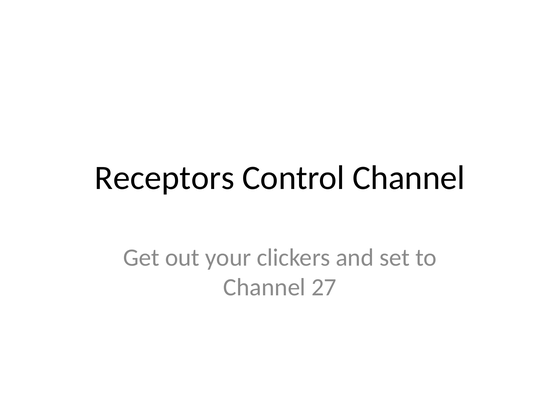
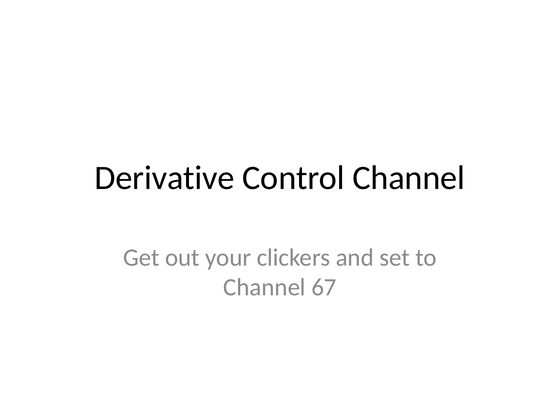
Receptors: Receptors -> Derivative
27: 27 -> 67
